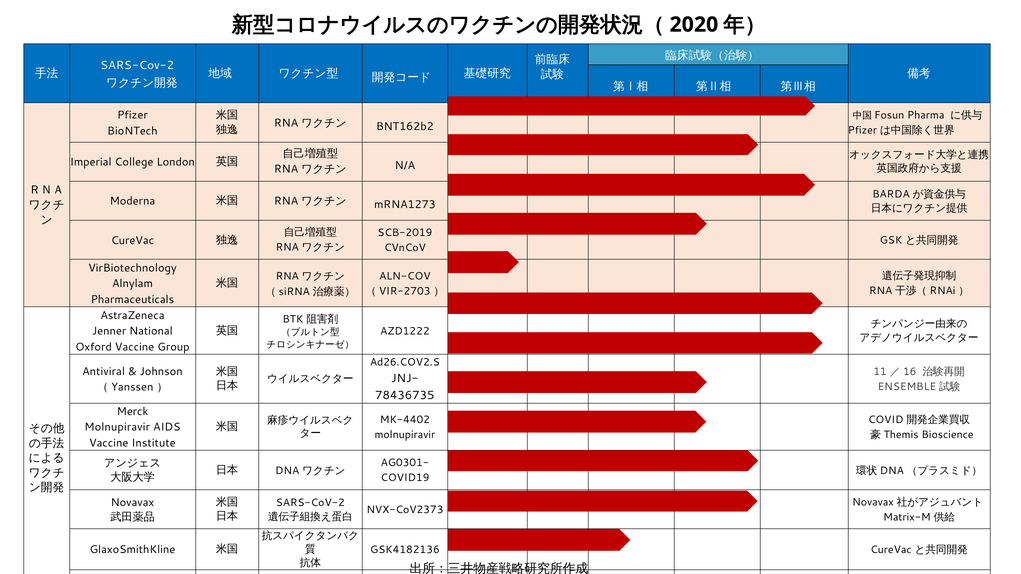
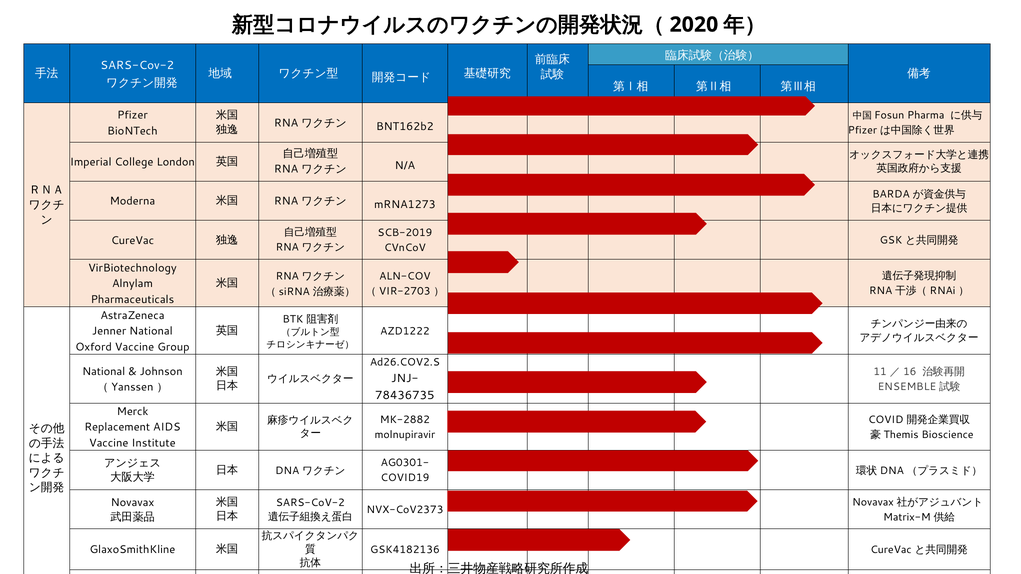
Antiviral at (104, 372): Antiviral -> National
MK-4402: MK-4402 -> MK-2882
Molnupiravir at (117, 428): Molnupiravir -> Replacement
